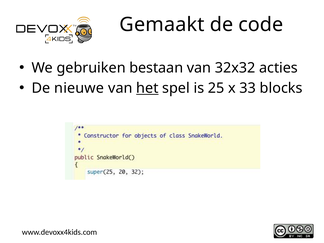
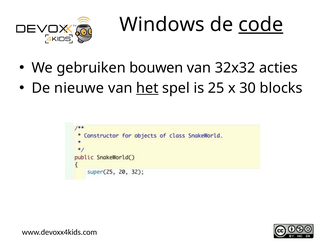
Gemaakt: Gemaakt -> Windows
code underline: none -> present
bestaan: bestaan -> bouwen
33: 33 -> 30
